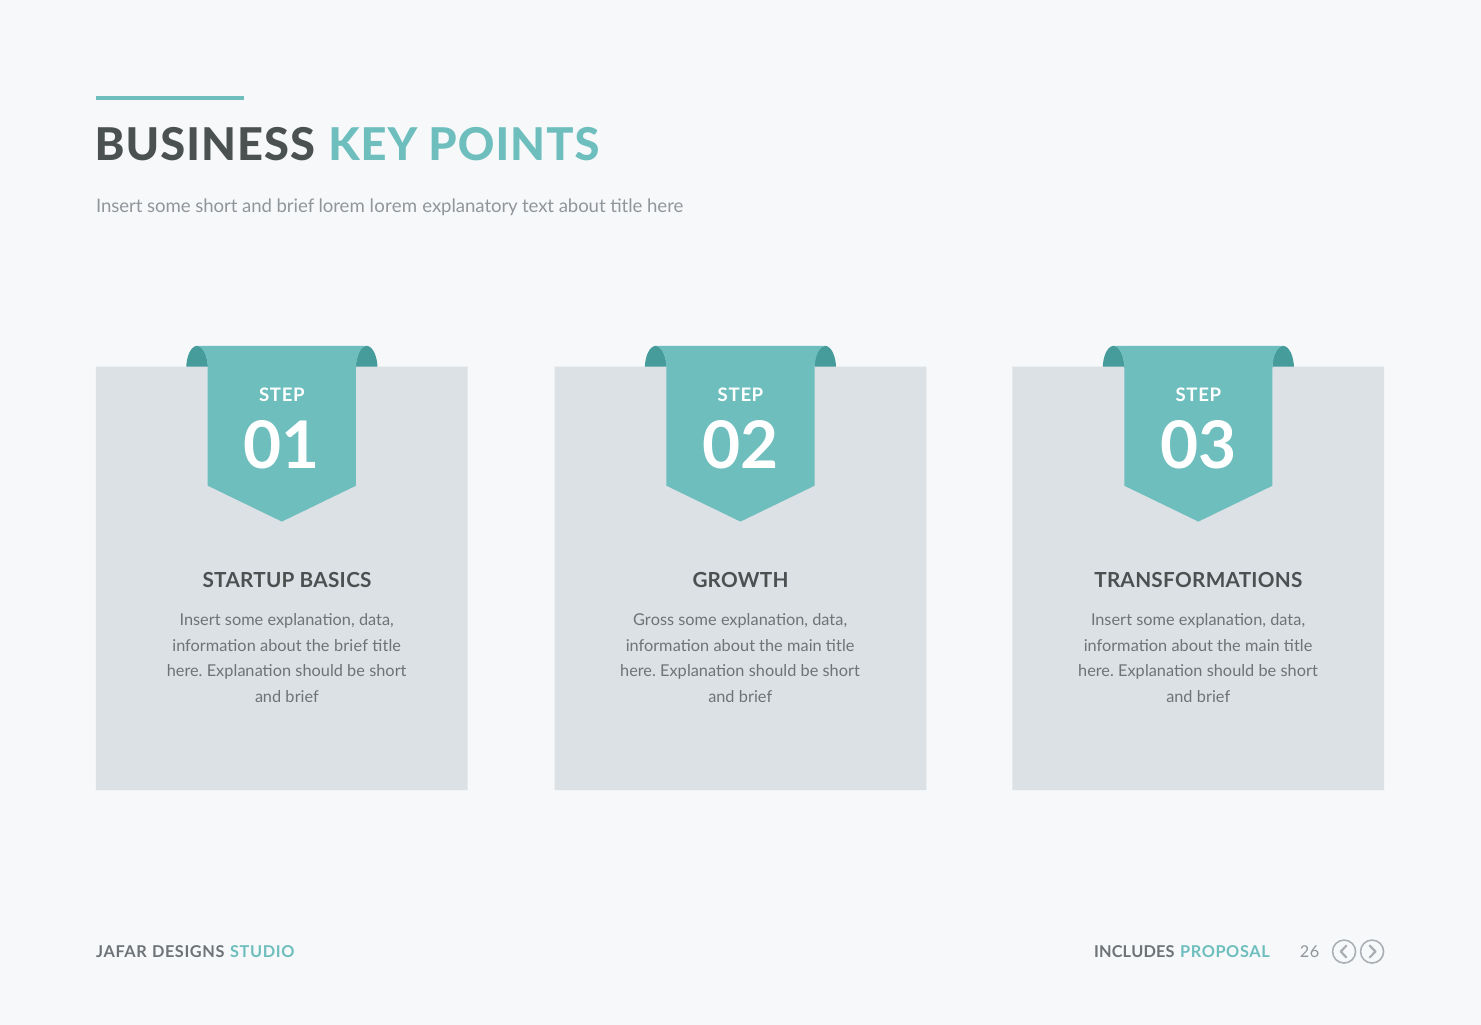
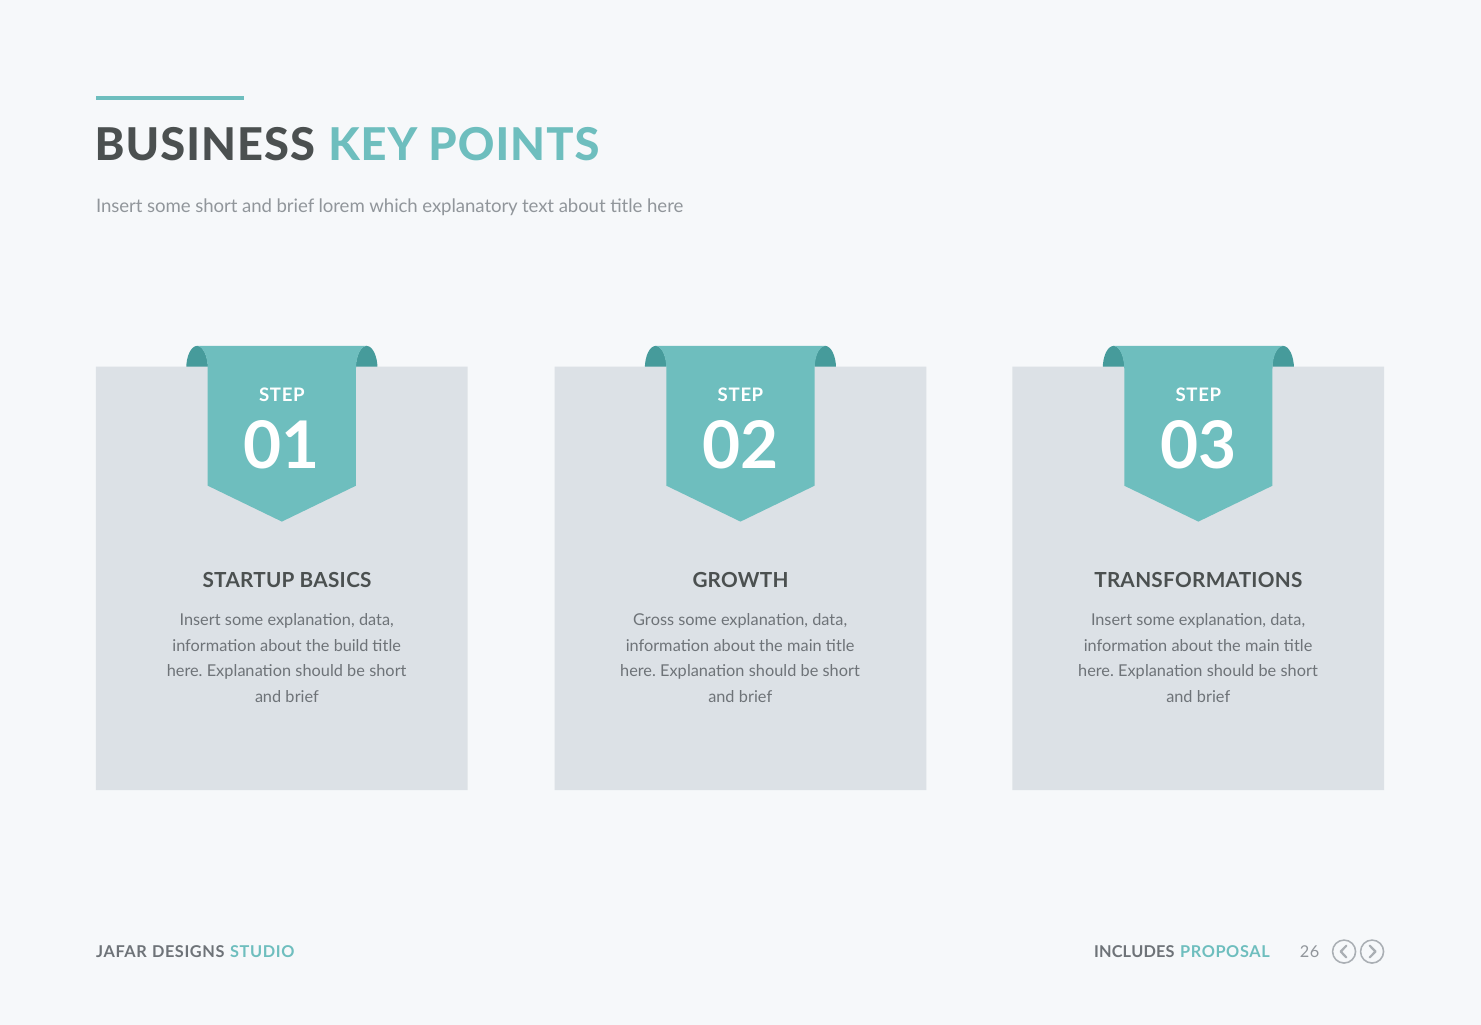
lorem lorem: lorem -> which
the brief: brief -> build
